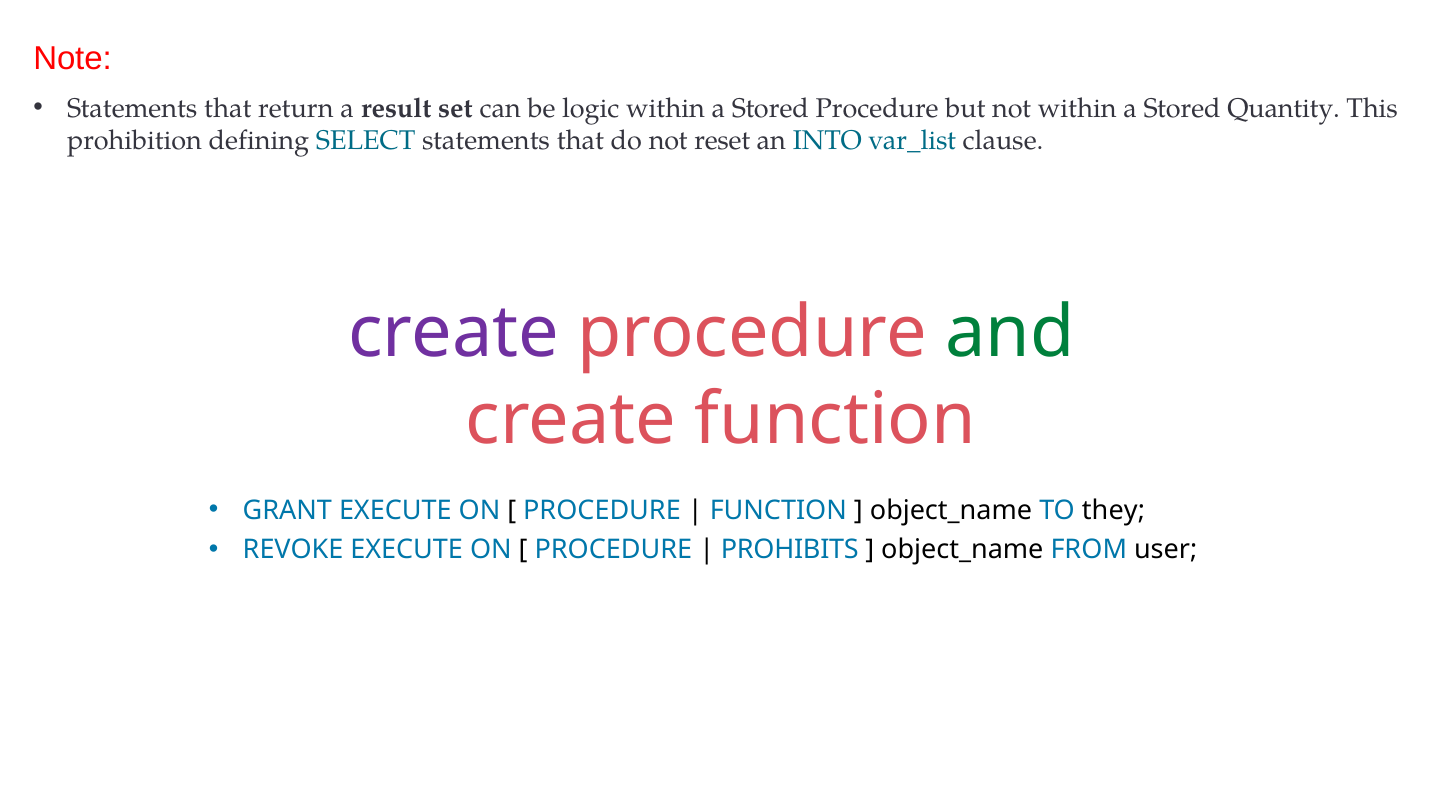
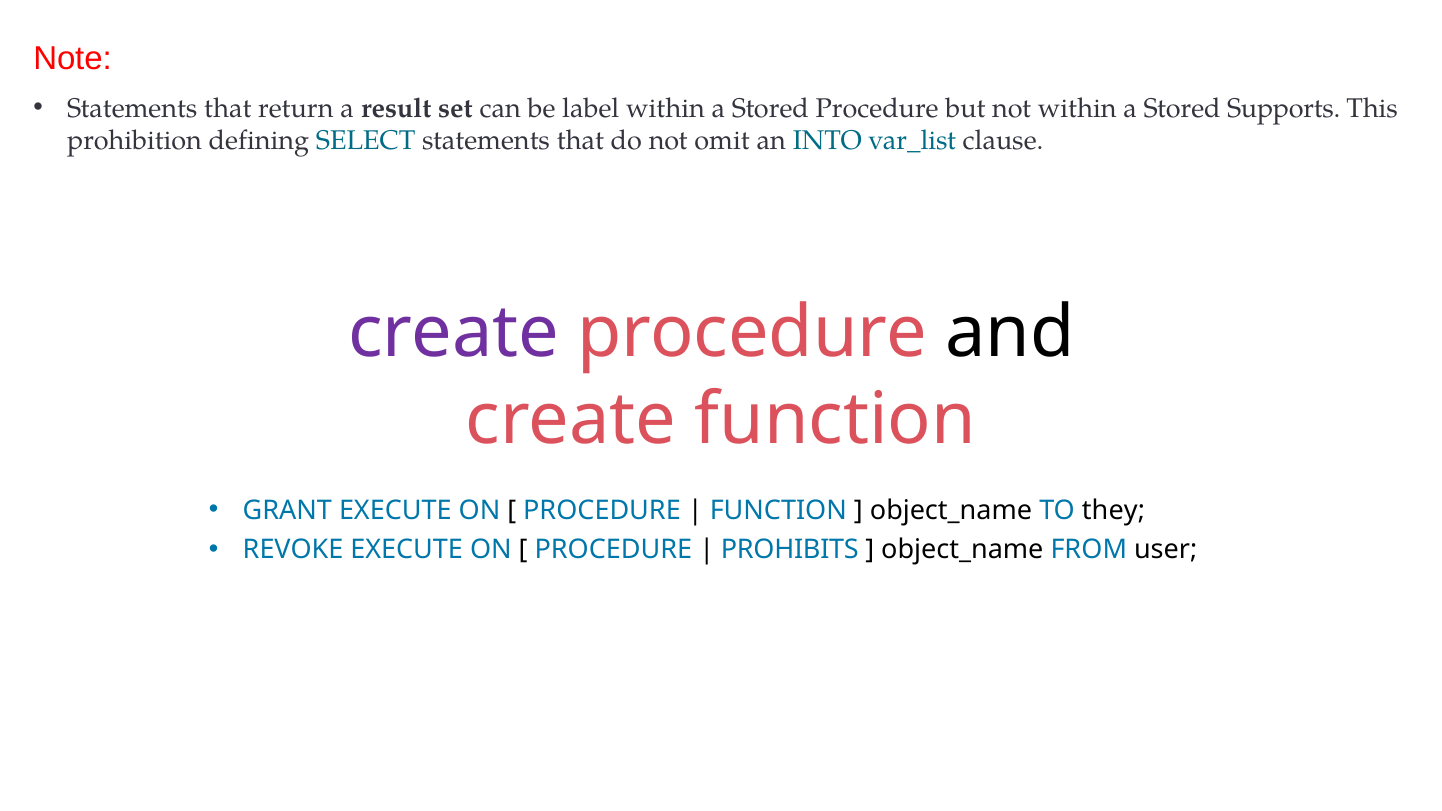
logic: logic -> label
Quantity: Quantity -> Supports
reset: reset -> omit
and colour: green -> black
